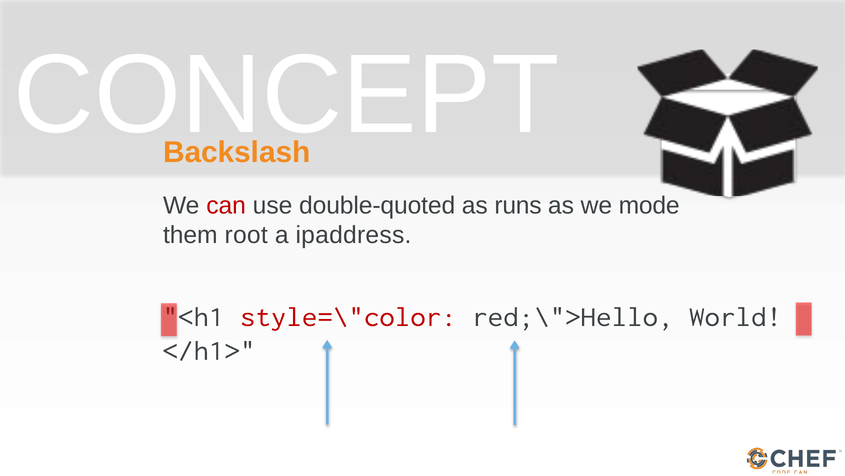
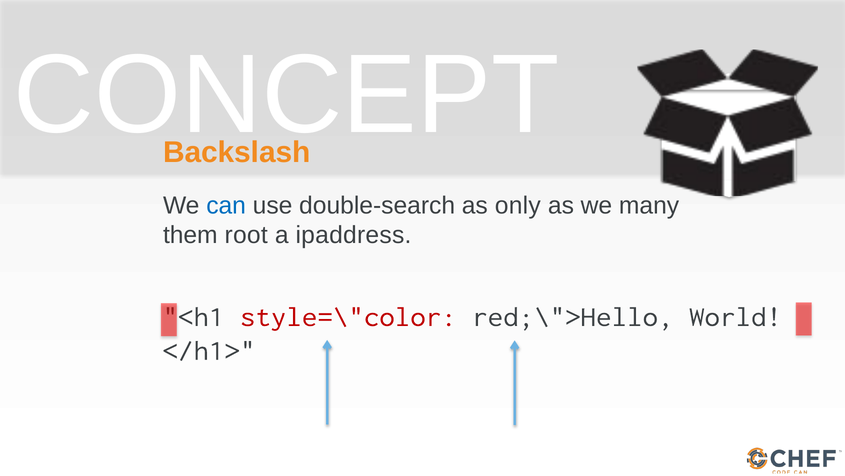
can colour: red -> blue
double-quoted: double-quoted -> double-search
runs: runs -> only
mode: mode -> many
